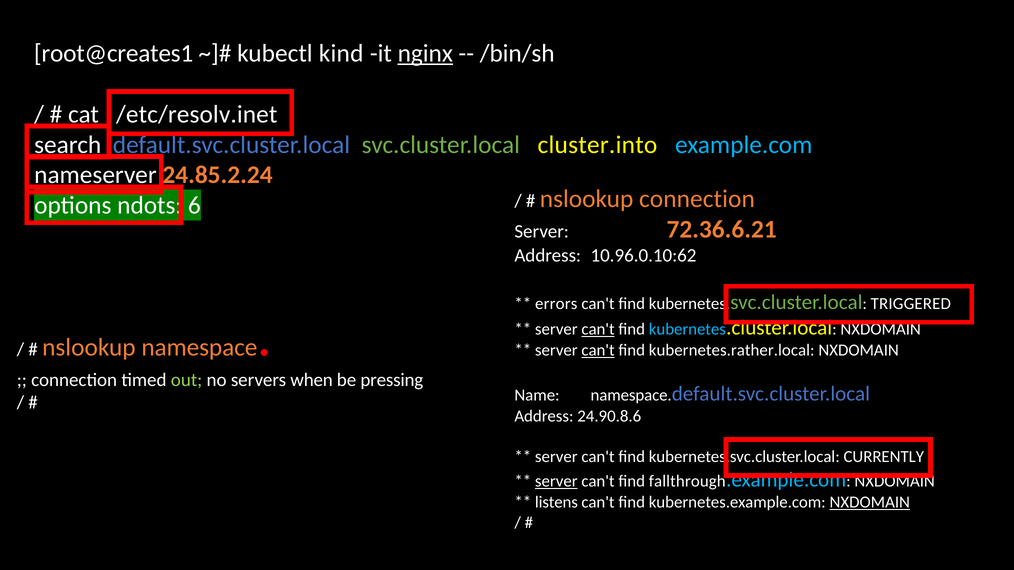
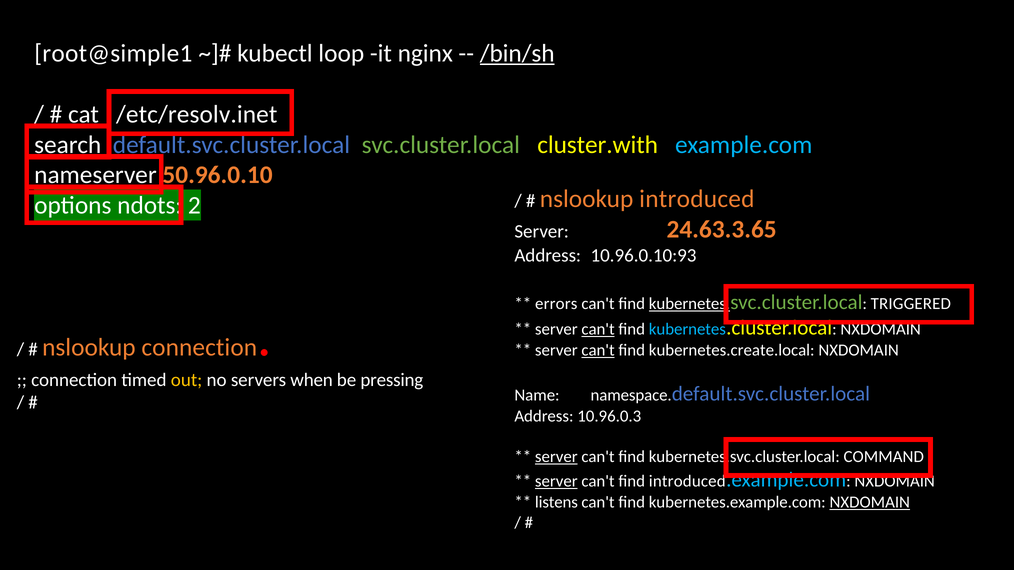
root@creates1: root@creates1 -> root@simple1
kind: kind -> loop
nginx underline: present -> none
/bin/sh underline: none -> present
cluster.into: cluster.into -> cluster.with
24.85.2.24: 24.85.2.24 -> 50.96.0.10
6: 6 -> 2
nslookup connection: connection -> introduced
72.36.6.21: 72.36.6.21 -> 24.63.3.65
10.96.0.10:62: 10.96.0.10:62 -> 10.96.0.10:93
kubernetes at (689, 304) underline: none -> present
nslookup namespace: namespace -> connection
kubernetes.rather.local: kubernetes.rather.local -> kubernetes.create.local
out colour: light green -> yellow
24.90.8.6: 24.90.8.6 -> 10.96.0.3
server at (556, 457) underline: none -> present
CURRENTLY: CURRENTLY -> COMMAND
find fallthrough: fallthrough -> introduced
